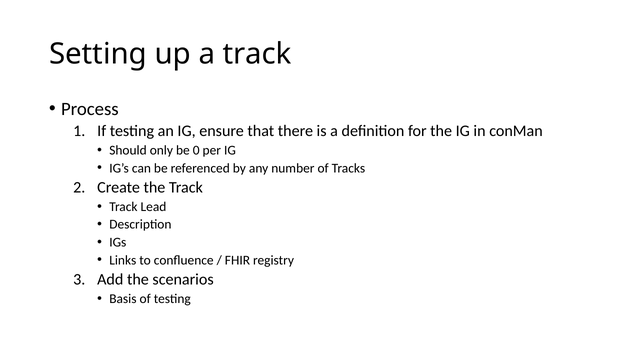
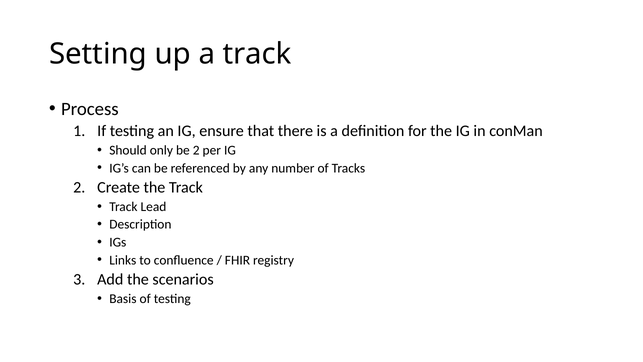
be 0: 0 -> 2
